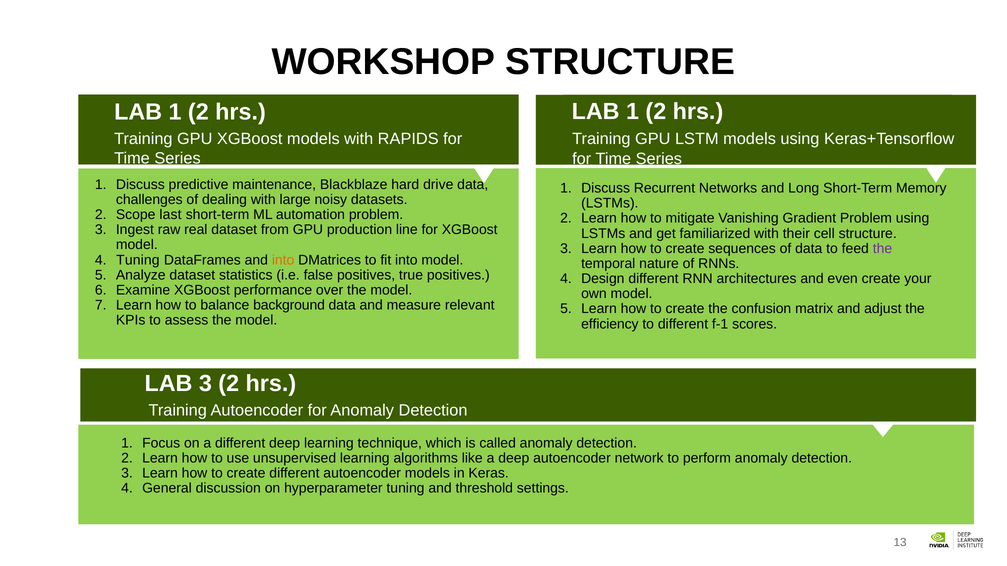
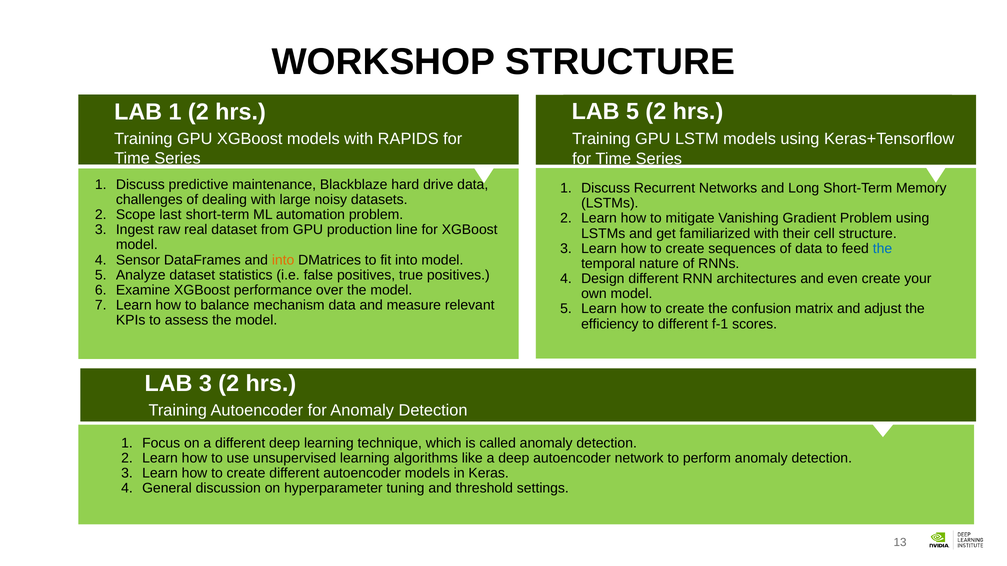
1 at (633, 112): 1 -> 5
the at (882, 249) colour: purple -> blue
Tuning at (138, 260): Tuning -> Sensor
background: background -> mechanism
